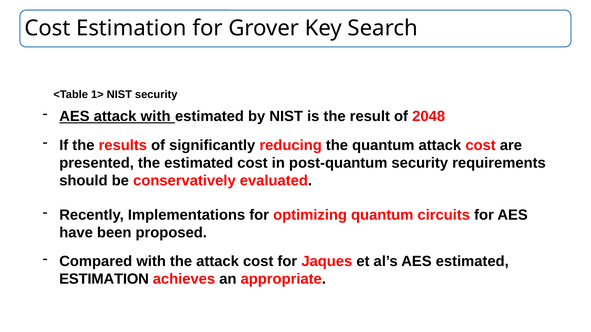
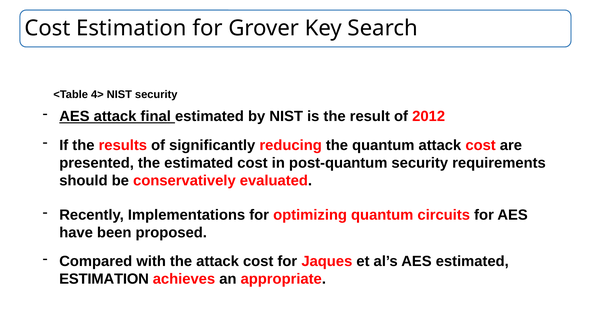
1>: 1> -> 4>
attack with: with -> final
2048: 2048 -> 2012
